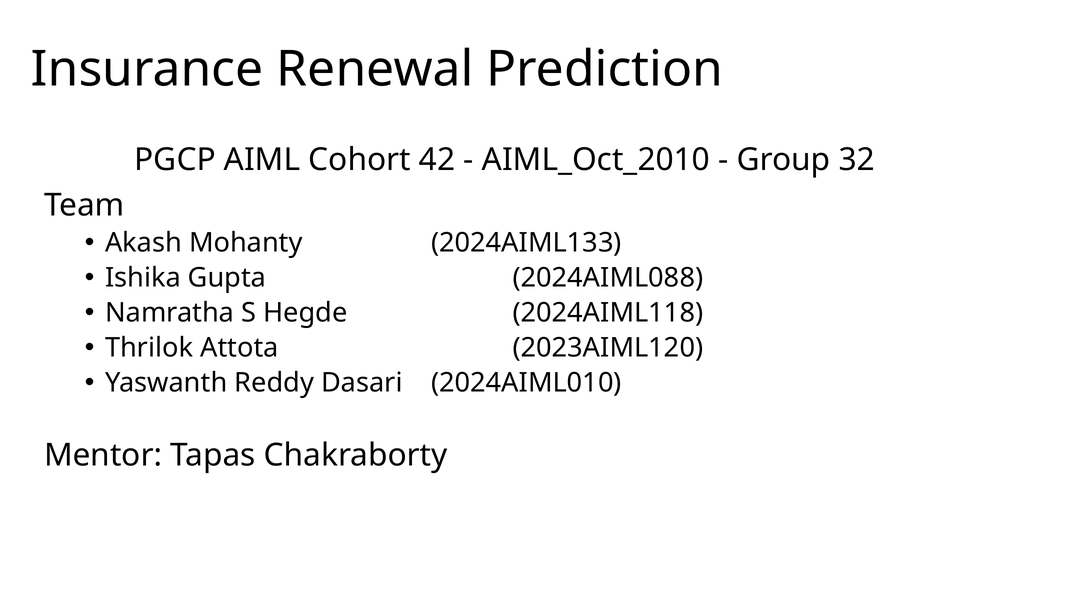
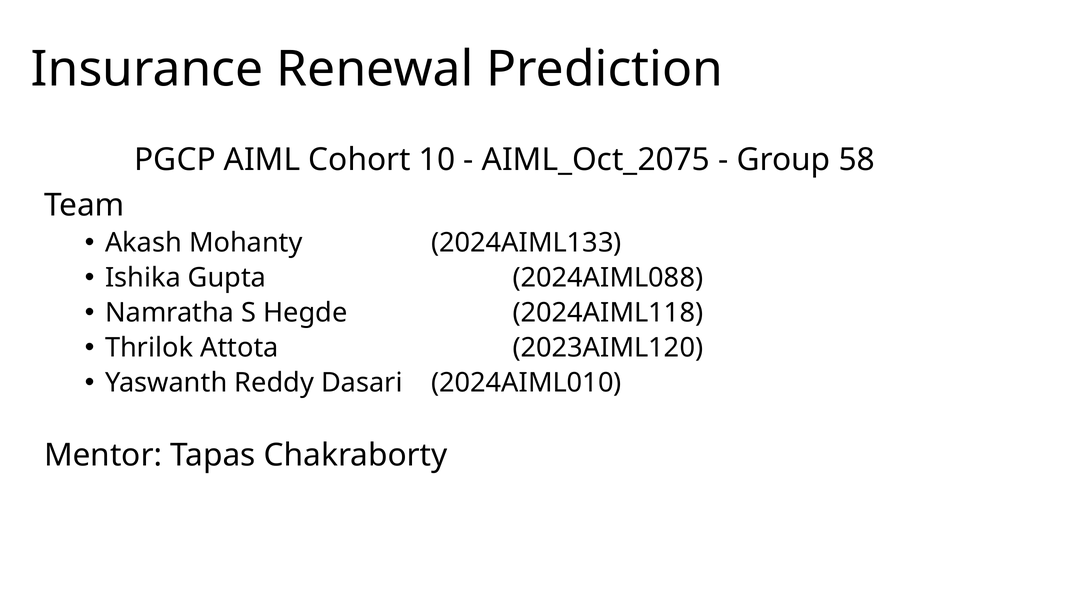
42: 42 -> 10
AIML_Oct_2010: AIML_Oct_2010 -> AIML_Oct_2075
32: 32 -> 58
